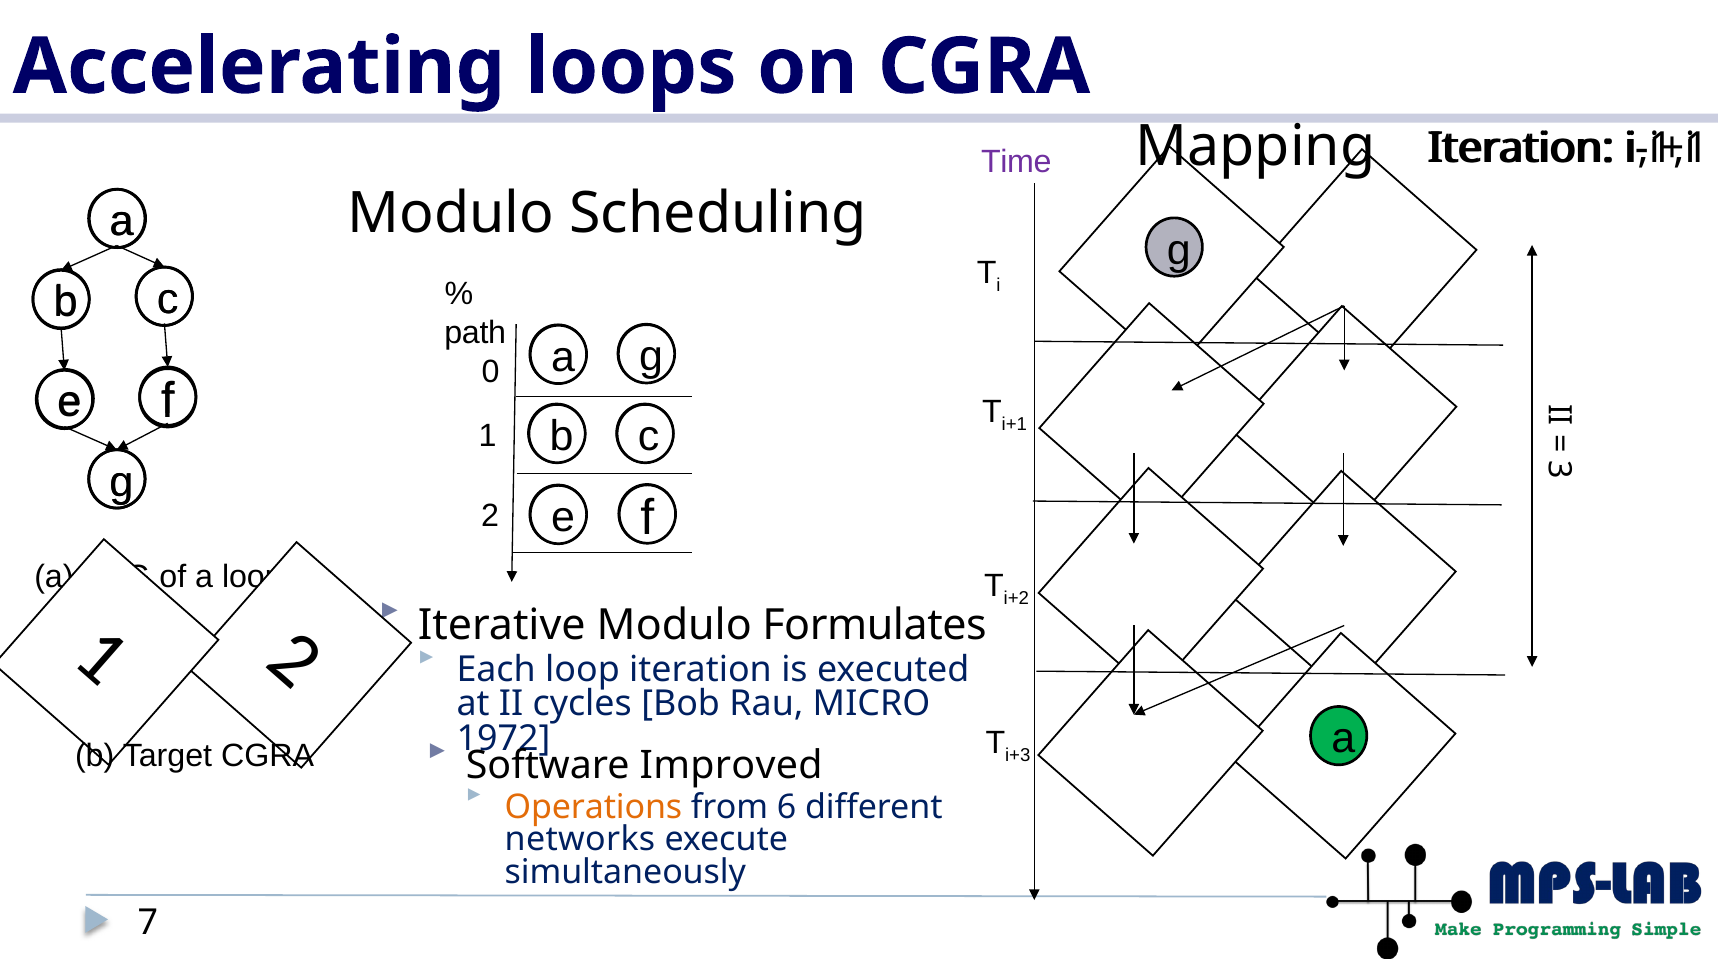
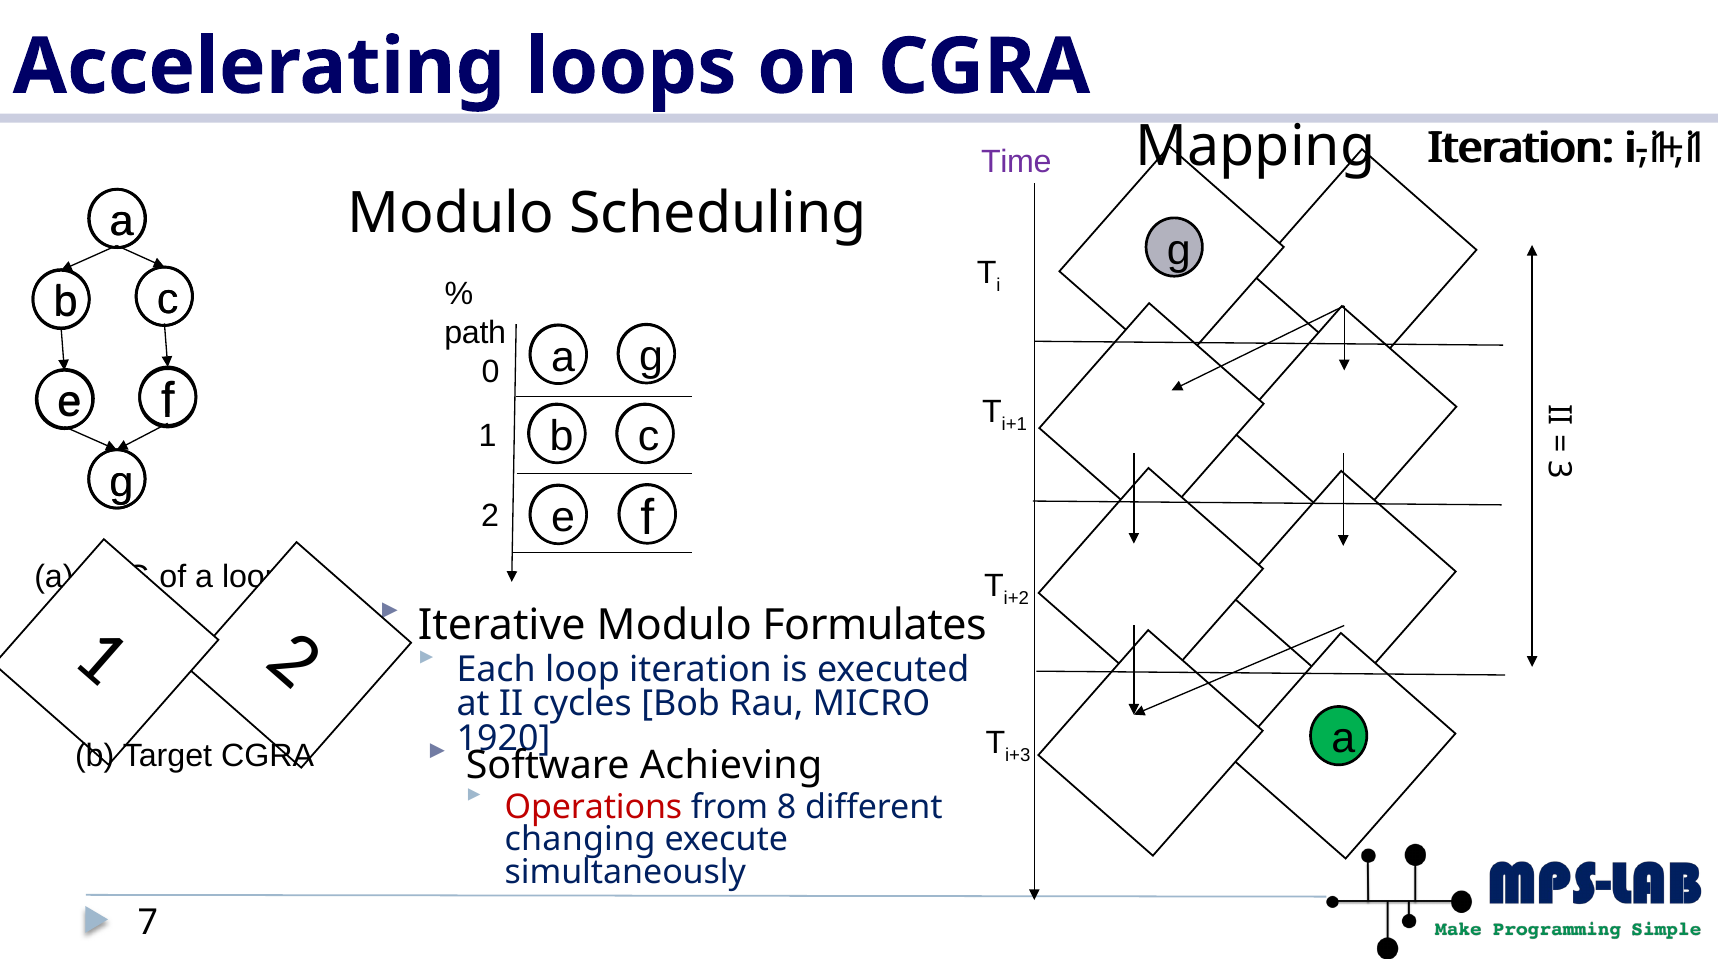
1972: 1972 -> 1920
Improved: Improved -> Achieving
Operations colour: orange -> red
6: 6 -> 8
networks: networks -> changing
